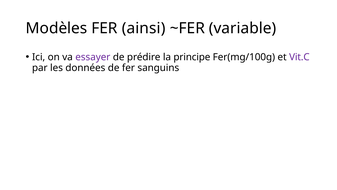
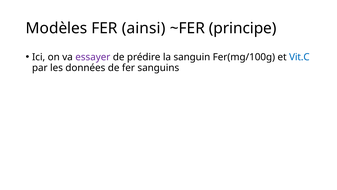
variable: variable -> principe
principe: principe -> sanguin
Vit.C colour: purple -> blue
